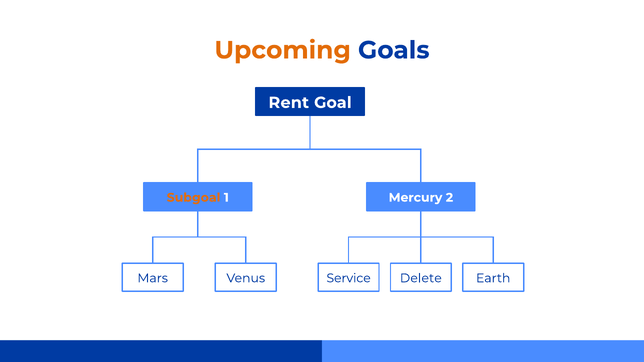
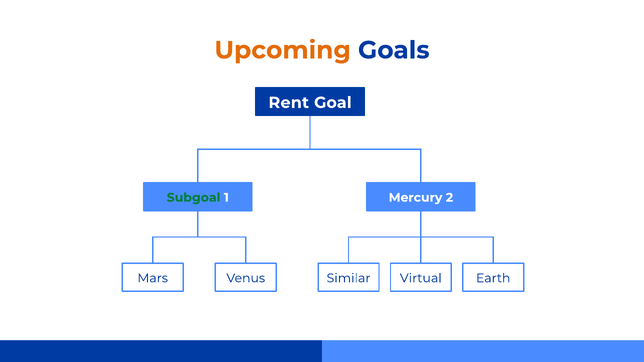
Subgoal colour: orange -> green
Service: Service -> Similar
Delete: Delete -> Virtual
